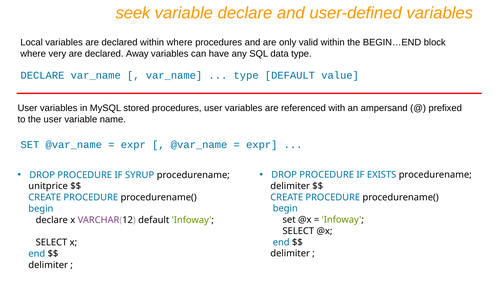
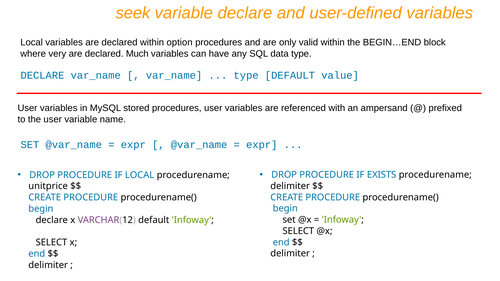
within where: where -> option
Away: Away -> Much
IF SYRUP: SYRUP -> LOCAL
